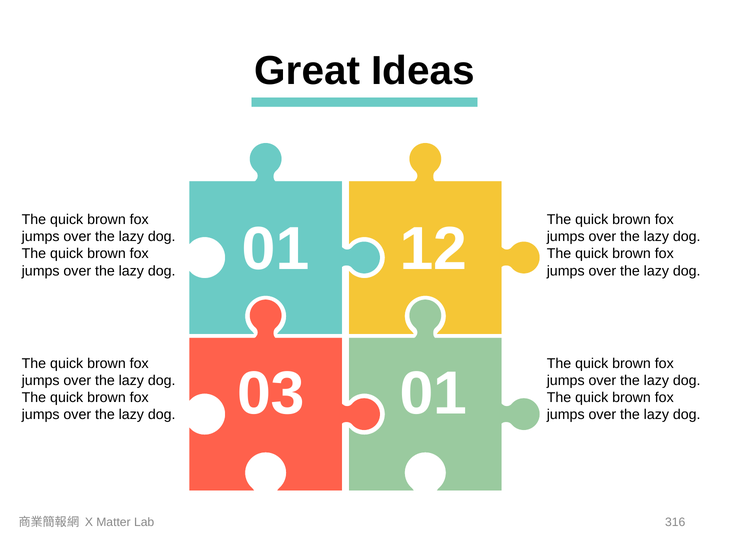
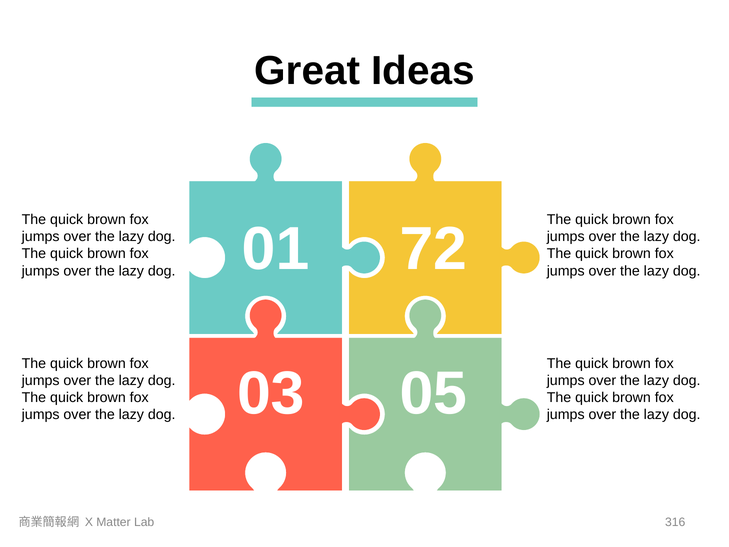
12: 12 -> 72
03 01: 01 -> 05
